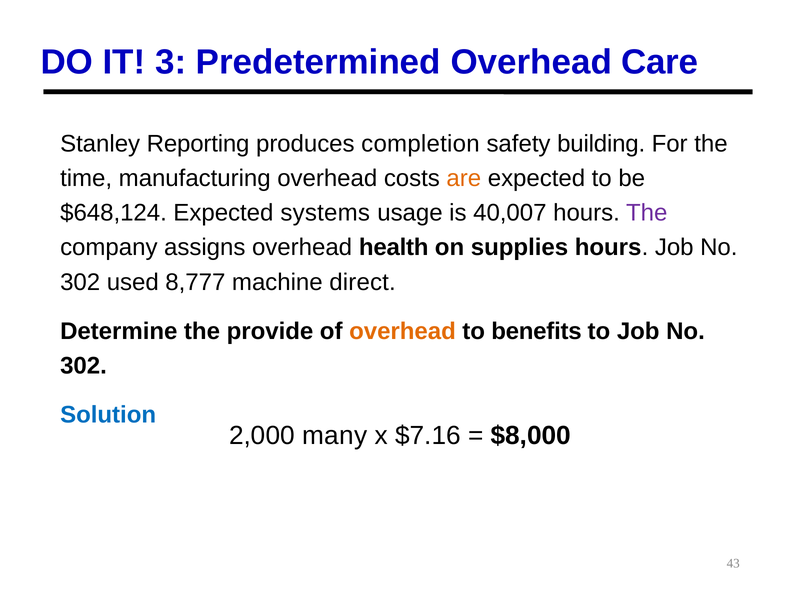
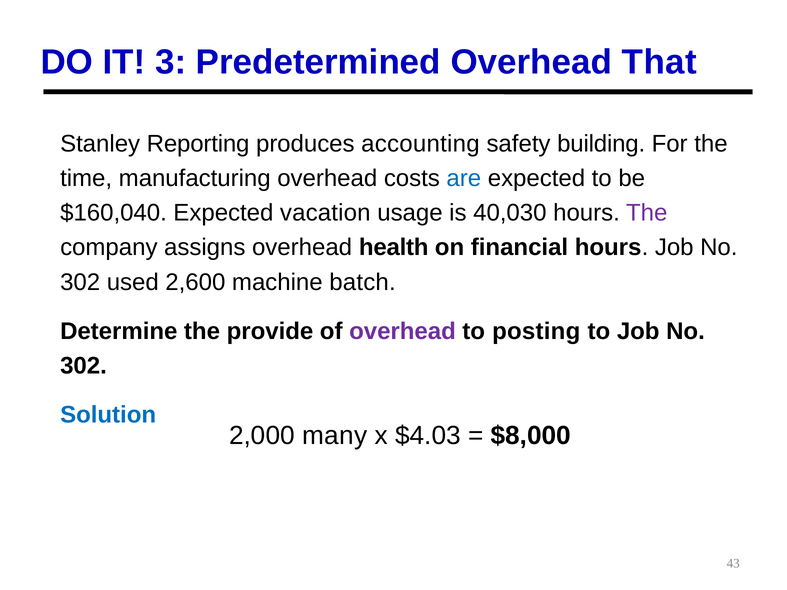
Care: Care -> That
completion: completion -> accounting
are colour: orange -> blue
$648,124: $648,124 -> $160,040
systems: systems -> vacation
40,007: 40,007 -> 40,030
supplies: supplies -> financial
8,777: 8,777 -> 2,600
direct: direct -> batch
overhead at (402, 331) colour: orange -> purple
benefits: benefits -> posting
$7.16: $7.16 -> $4.03
